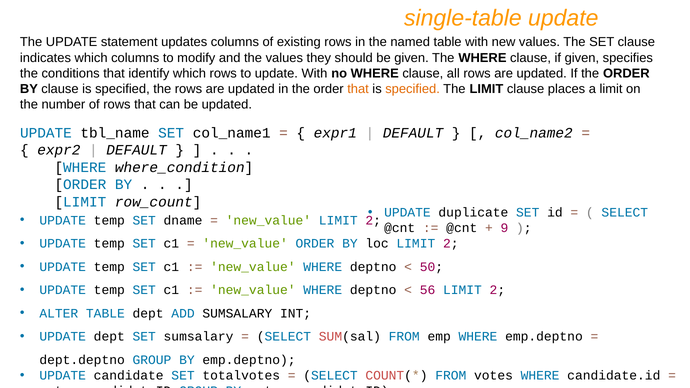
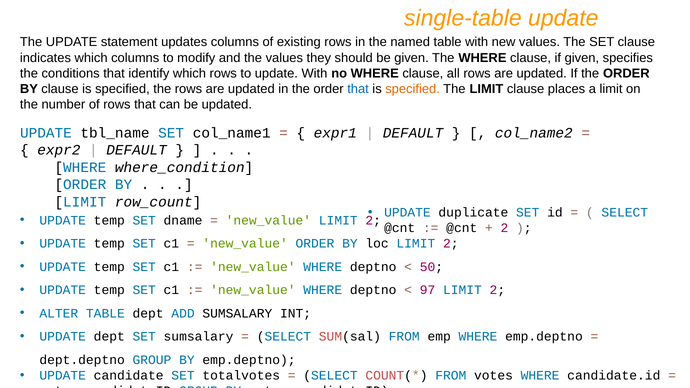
that at (358, 89) colour: orange -> blue
9 at (504, 228): 9 -> 2
56: 56 -> 97
